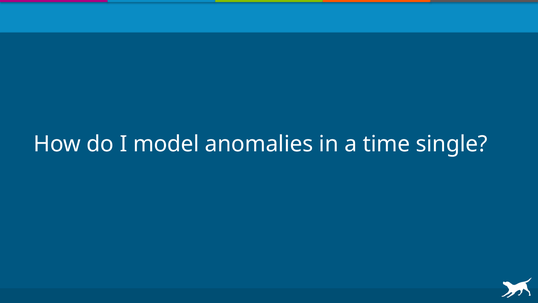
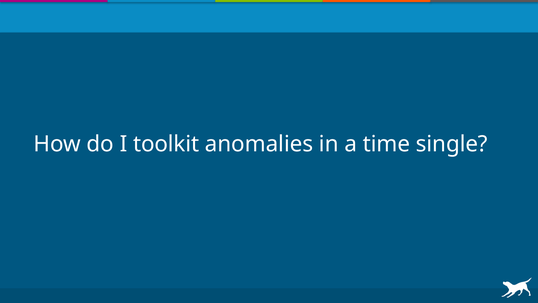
model: model -> toolkit
